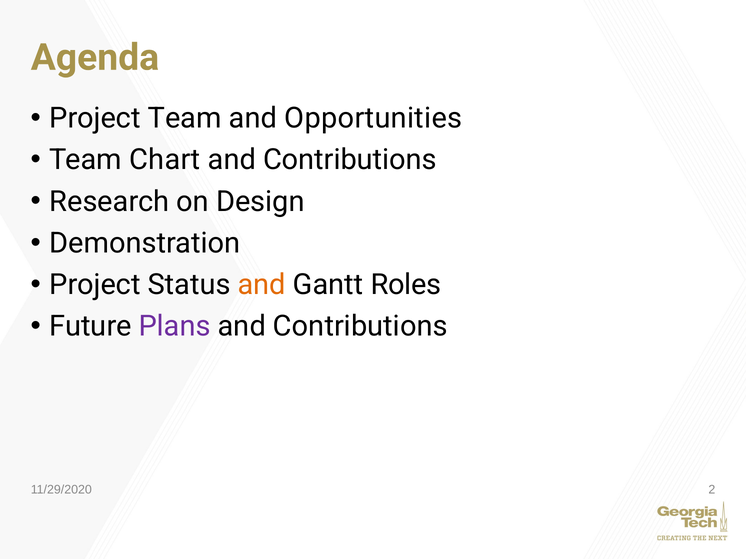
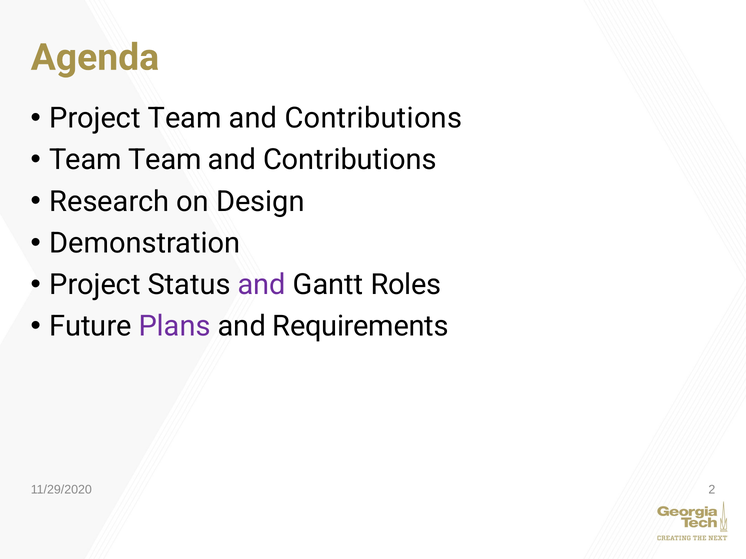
Opportunities at (373, 118): Opportunities -> Contributions
Team Chart: Chart -> Team
and at (262, 285) colour: orange -> purple
Contributions at (360, 327): Contributions -> Requirements
